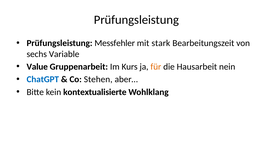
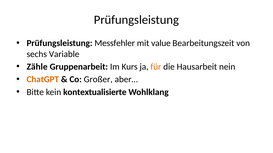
stark: stark -> value
Value: Value -> Zähle
ChatGPT colour: blue -> orange
Stehen: Stehen -> Großer
